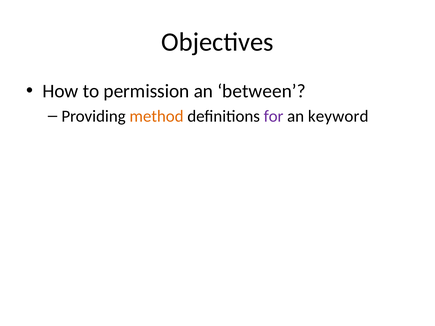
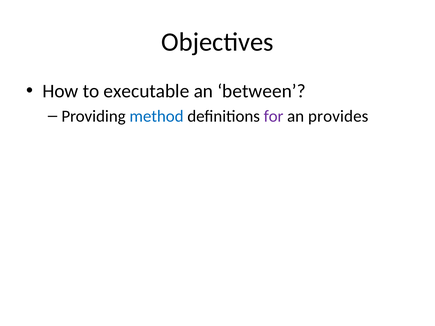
permission: permission -> executable
method colour: orange -> blue
keyword: keyword -> provides
